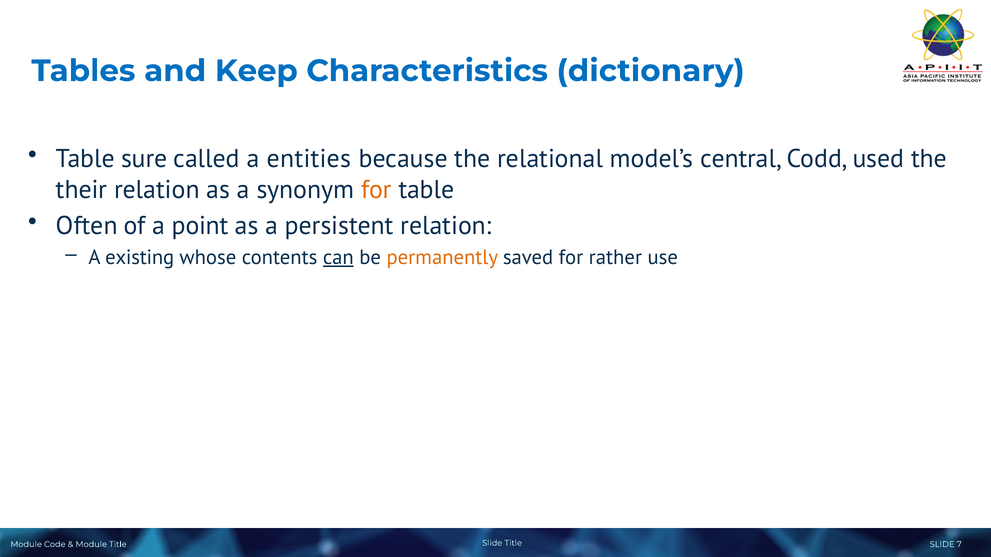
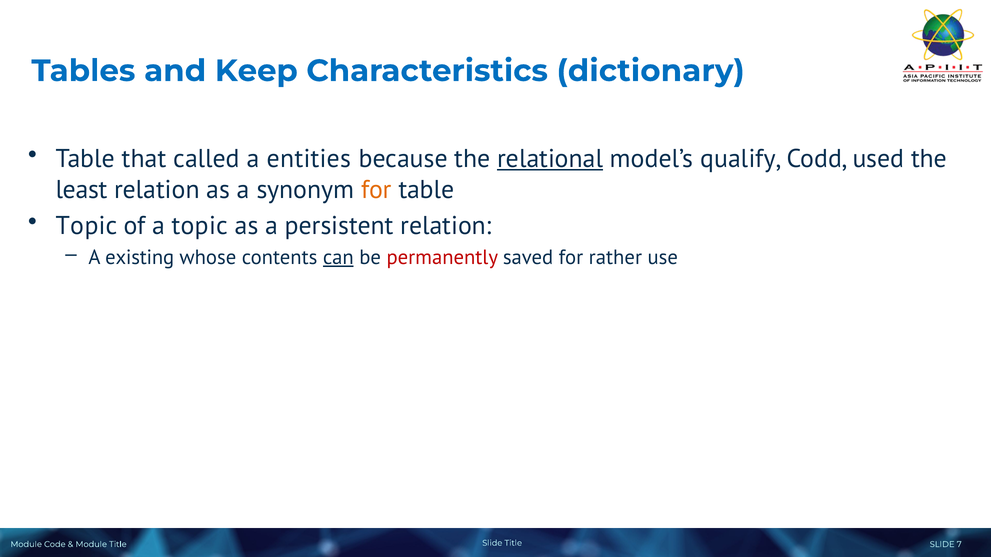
sure: sure -> that
relational underline: none -> present
central: central -> qualify
their: their -> least
Often at (87, 226): Often -> Topic
a point: point -> topic
permanently colour: orange -> red
